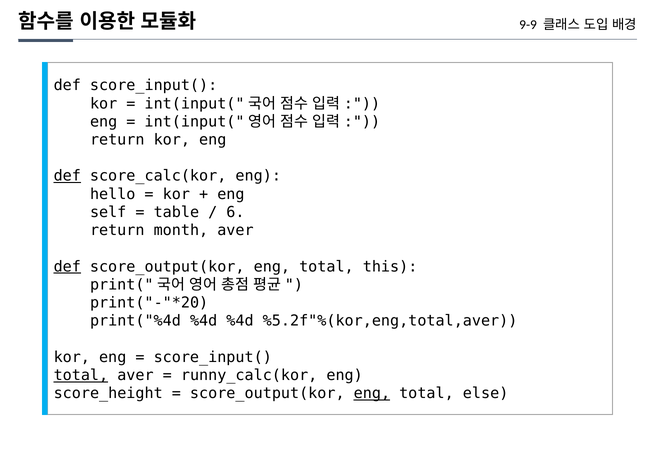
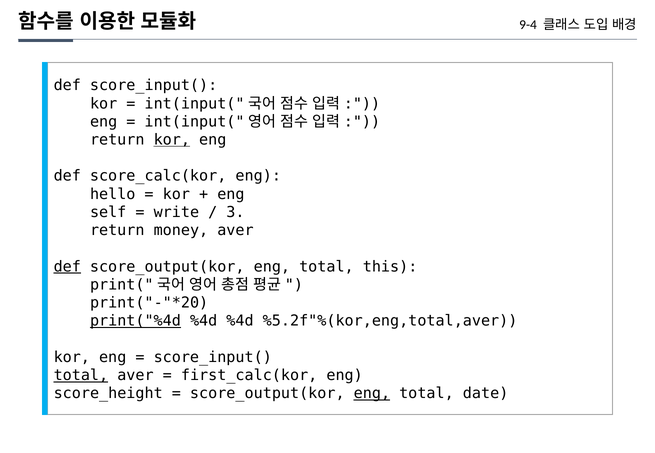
9-9: 9-9 -> 9-4
kor at (172, 140) underline: none -> present
def at (67, 176) underline: present -> none
table: table -> write
6: 6 -> 3
month: month -> money
print("%4d underline: none -> present
runny_calc(kor: runny_calc(kor -> first_calc(kor
else: else -> date
